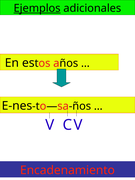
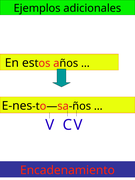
Ejemplos underline: present -> none
